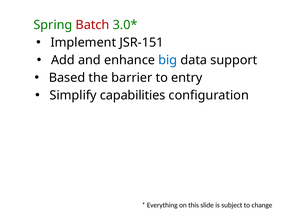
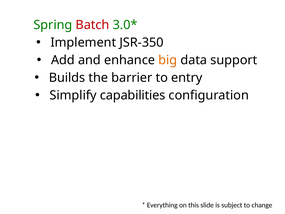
JSR-151: JSR-151 -> JSR-350
big colour: blue -> orange
Based: Based -> Builds
